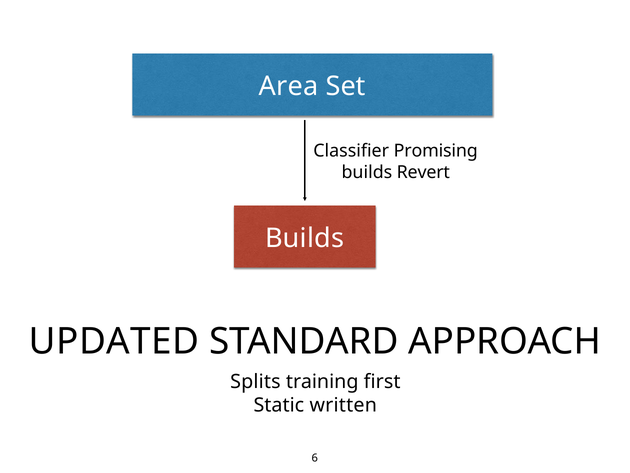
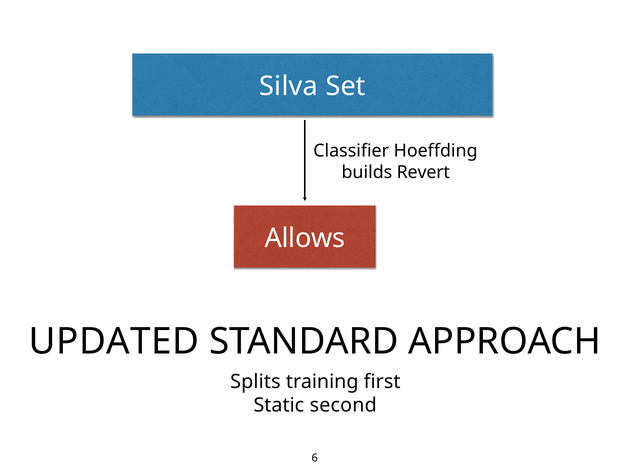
Area: Area -> Silva
Promising: Promising -> Hoeffding
Builds at (305, 238): Builds -> Allows
written: written -> second
